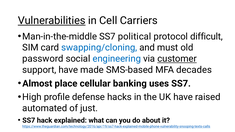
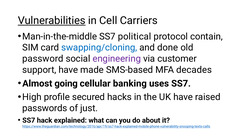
difficult: difficult -> contain
must: must -> done
engineering colour: blue -> purple
customer underline: present -> none
place: place -> going
defense: defense -> secured
automated: automated -> passwords
